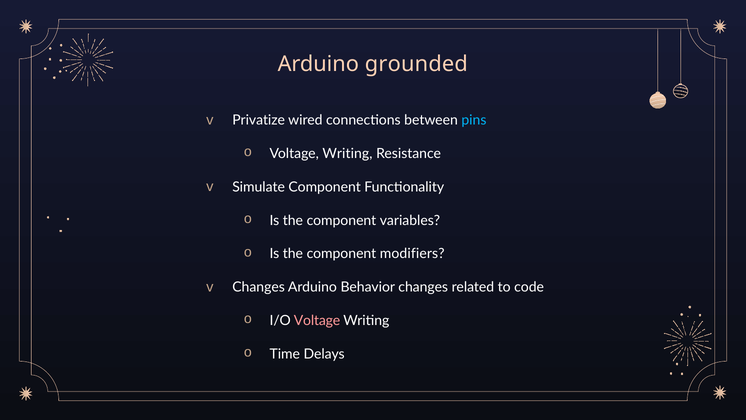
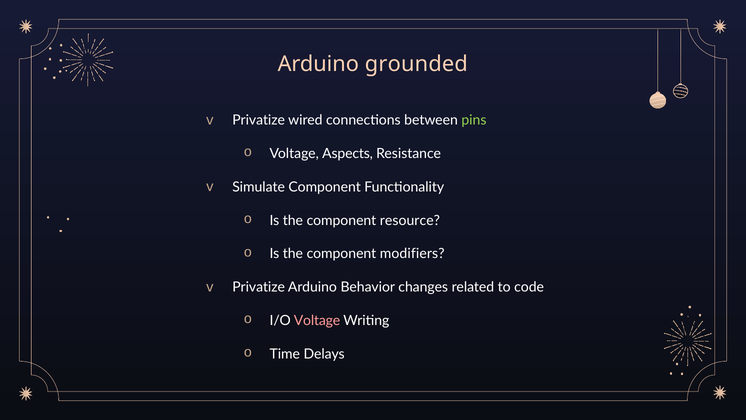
pins colour: light blue -> light green
Writing at (347, 154): Writing -> Aspects
variables: variables -> resource
Changes at (259, 287): Changes -> Privatize
